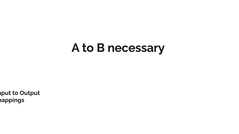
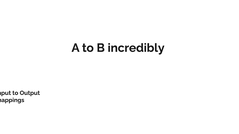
necessary: necessary -> incredibly
